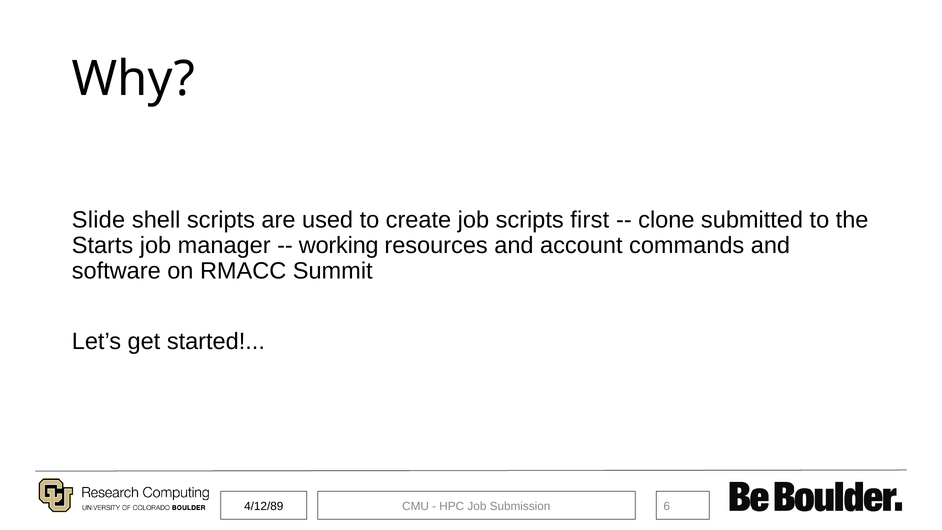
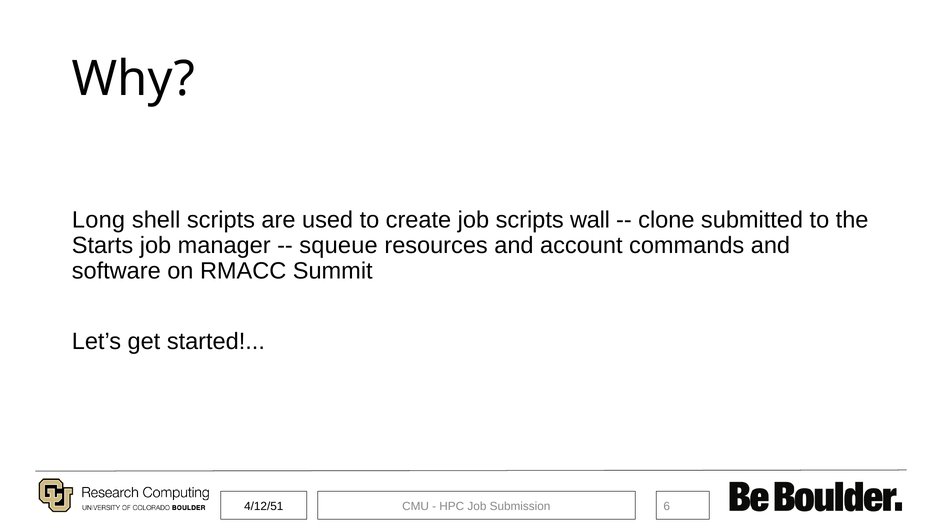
Slide: Slide -> Long
first: first -> wall
working: working -> squeue
4/12/89: 4/12/89 -> 4/12/51
